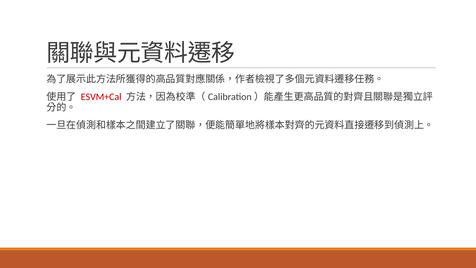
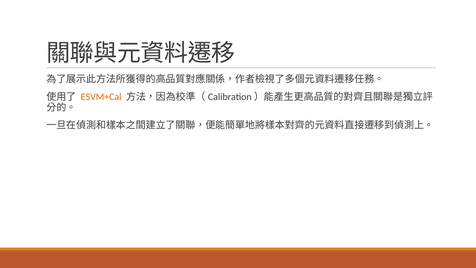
ESVM+Cal colour: red -> orange
